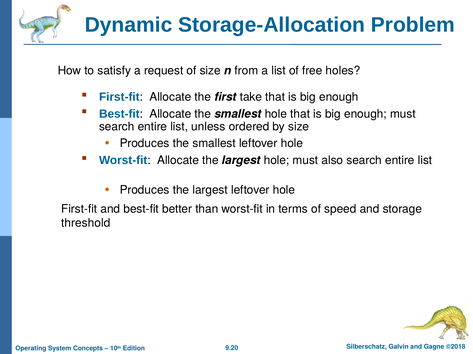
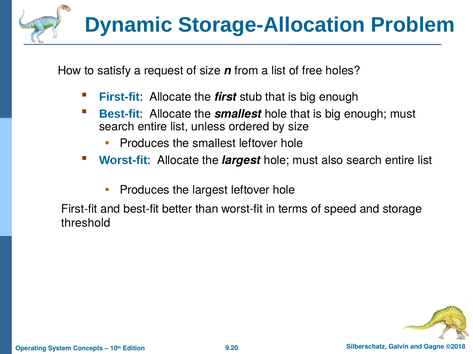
take: take -> stub
